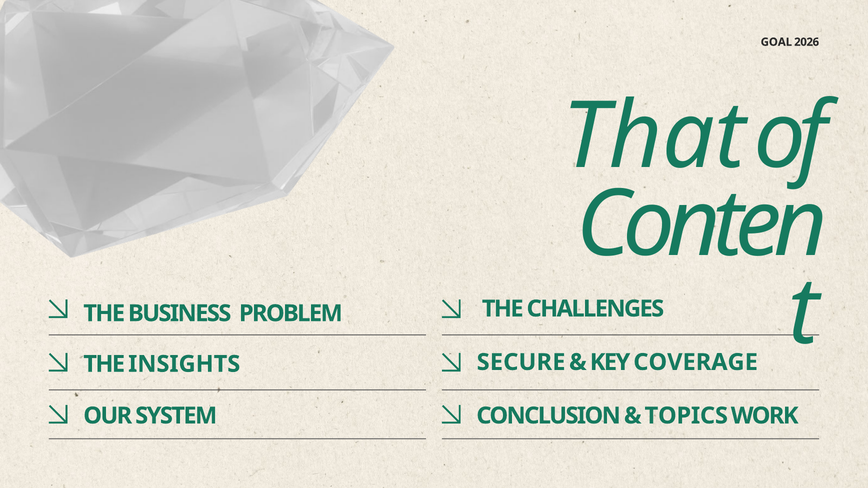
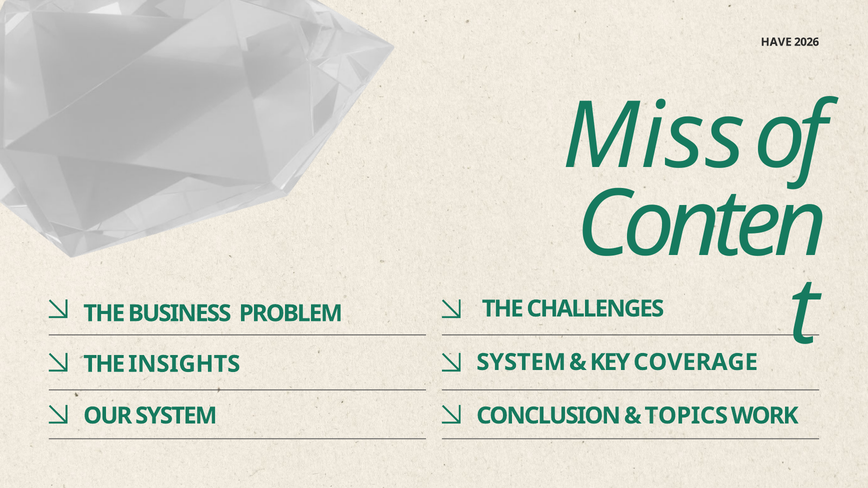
GOAL: GOAL -> HAVE
That: That -> Miss
SECURE at (521, 362): SECURE -> SYSTEM
